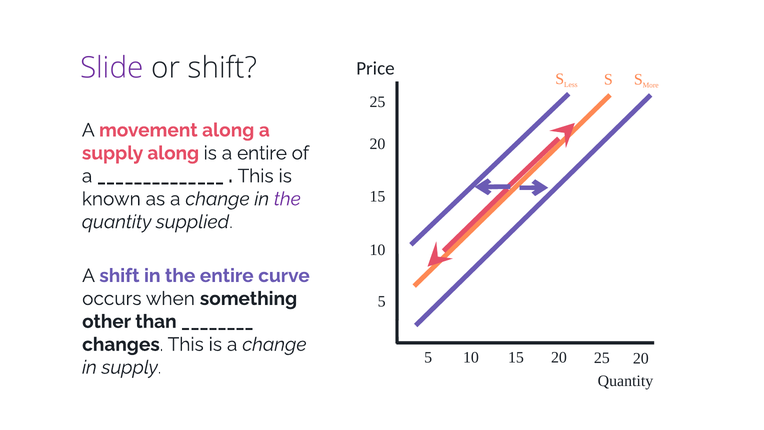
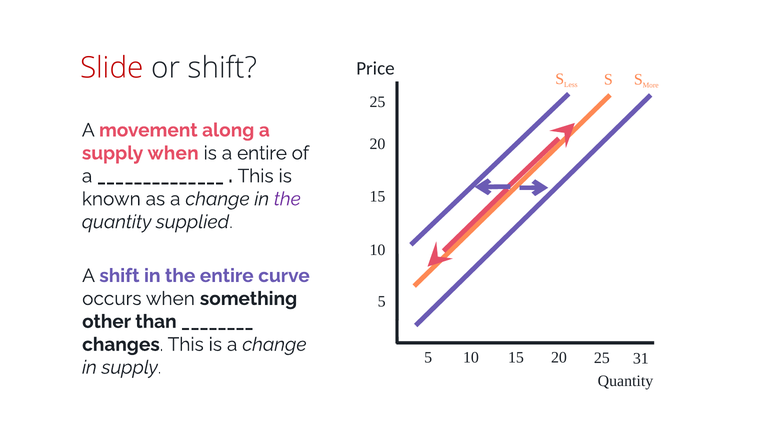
Slide colour: purple -> red
supply along: along -> when
20 at (641, 358): 20 -> 31
